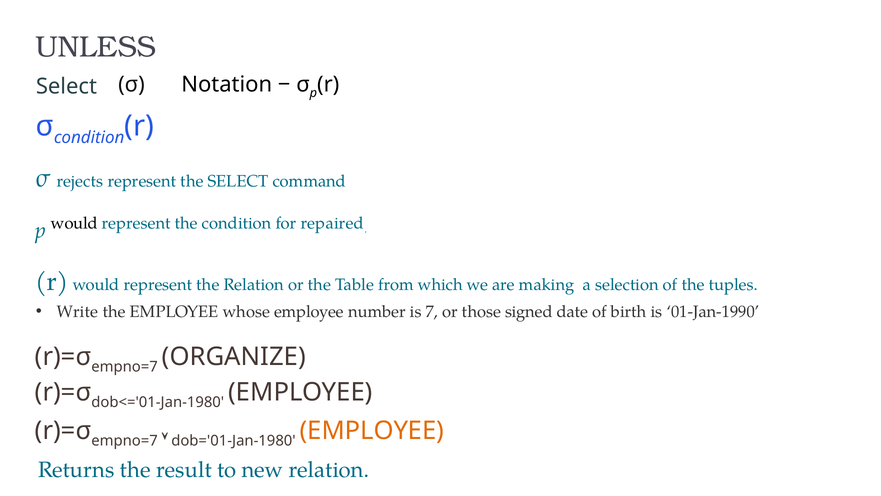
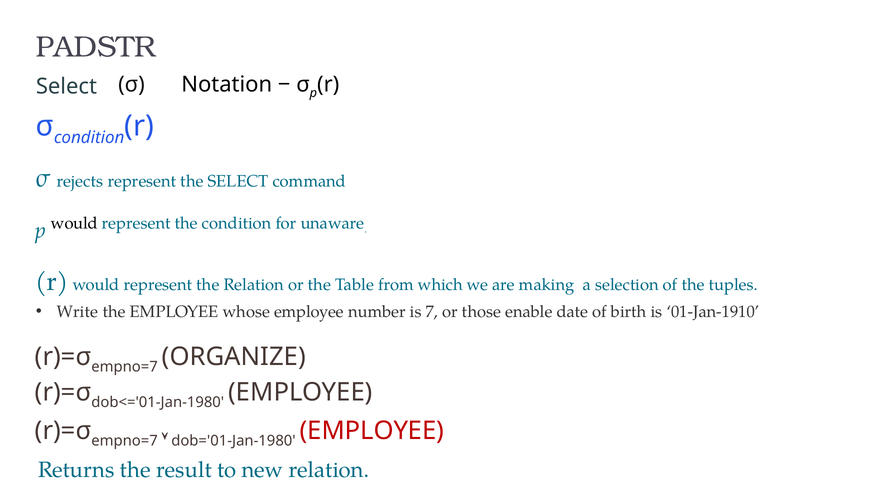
UNLESS: UNLESS -> PADSTR
repaired: repaired -> unaware
signed: signed -> enable
01-Jan-1990: 01-Jan-1990 -> 01-Jan-1910
EMPLOYEE at (372, 431) colour: orange -> red
